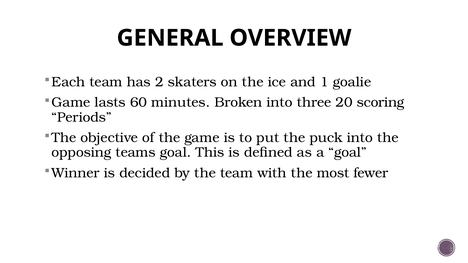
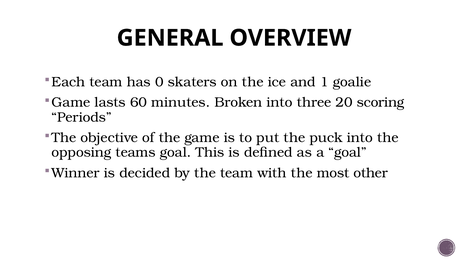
2: 2 -> 0
fewer: fewer -> other
